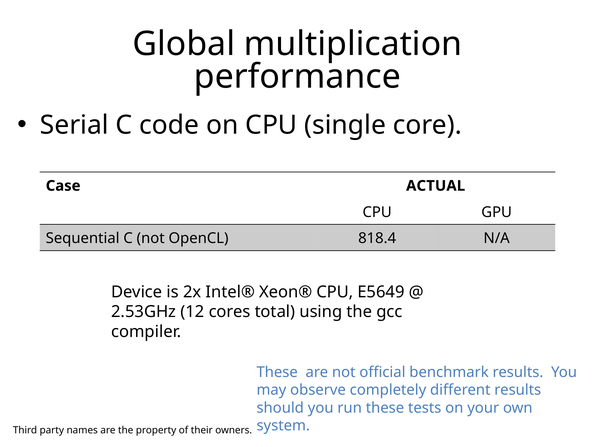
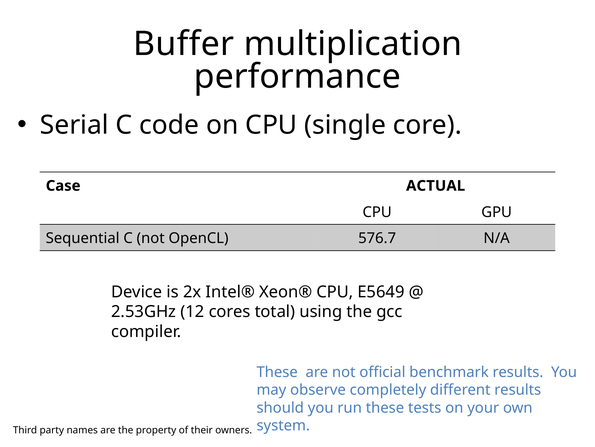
Global: Global -> Buffer
818.4: 818.4 -> 576.7
